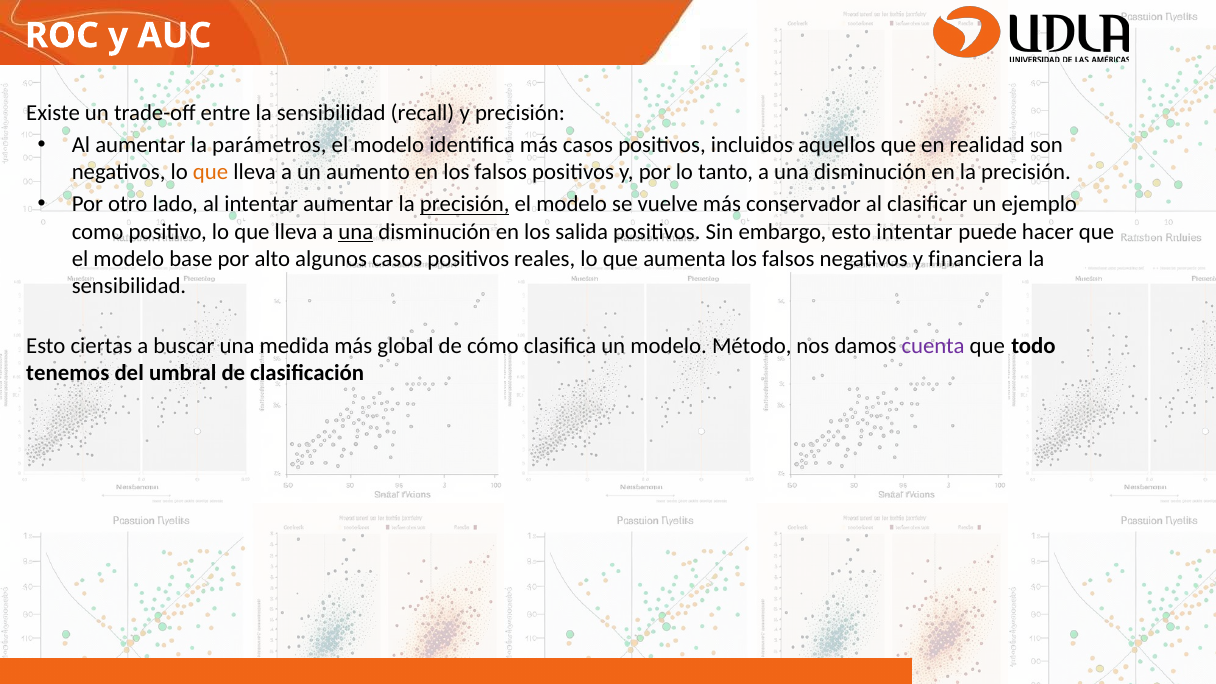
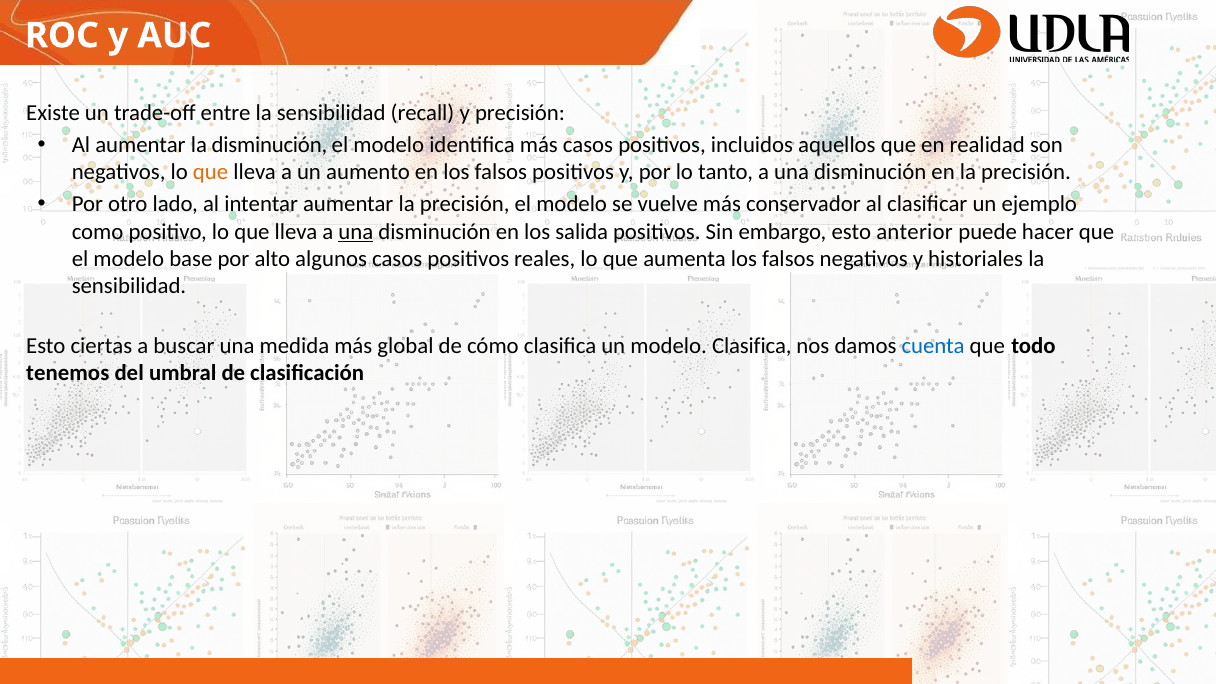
la parámetros: parámetros -> disminución
precisión at (465, 204) underline: present -> none
esto intentar: intentar -> anterior
financiera: financiera -> historiales
modelo Método: Método -> Clasifica
cuenta colour: purple -> blue
